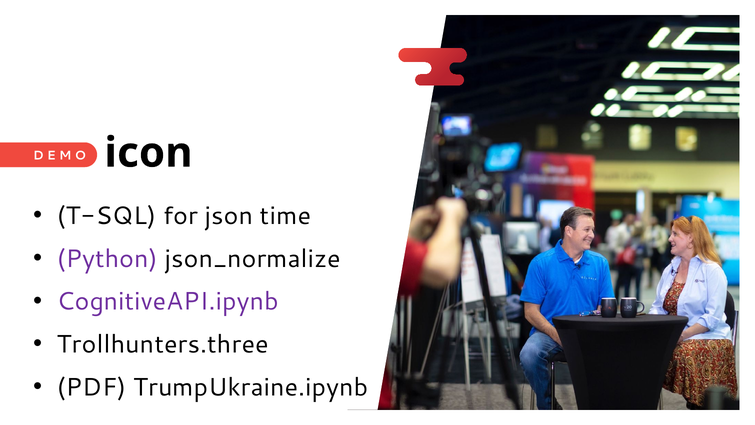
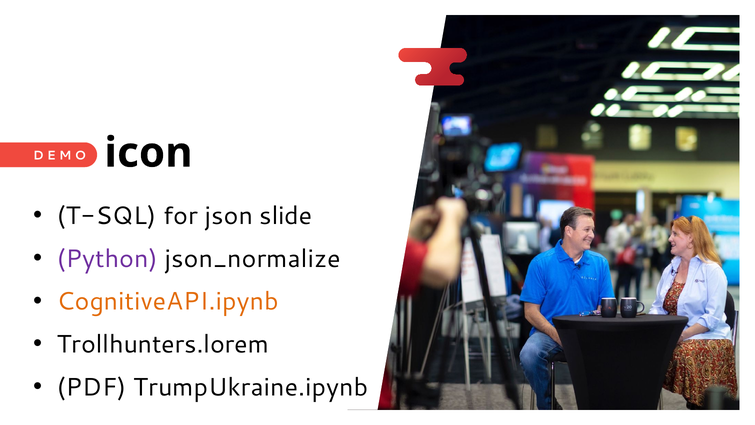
time: time -> slide
CognitiveAPI.ipynb colour: purple -> orange
Trollhunters.three: Trollhunters.three -> Trollhunters.lorem
